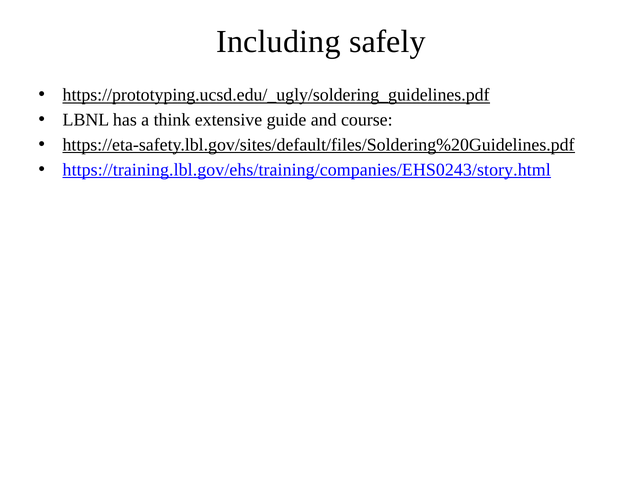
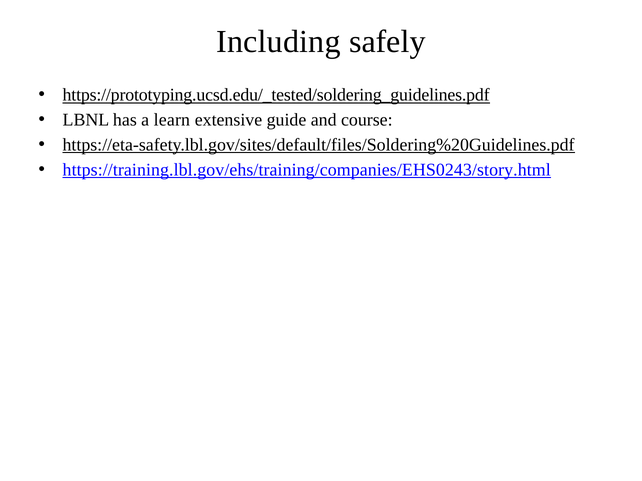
https://prototyping.ucsd.edu/_ugly/soldering_guidelines.pdf: https://prototyping.ucsd.edu/_ugly/soldering_guidelines.pdf -> https://prototyping.ucsd.edu/_tested/soldering_guidelines.pdf
think: think -> learn
